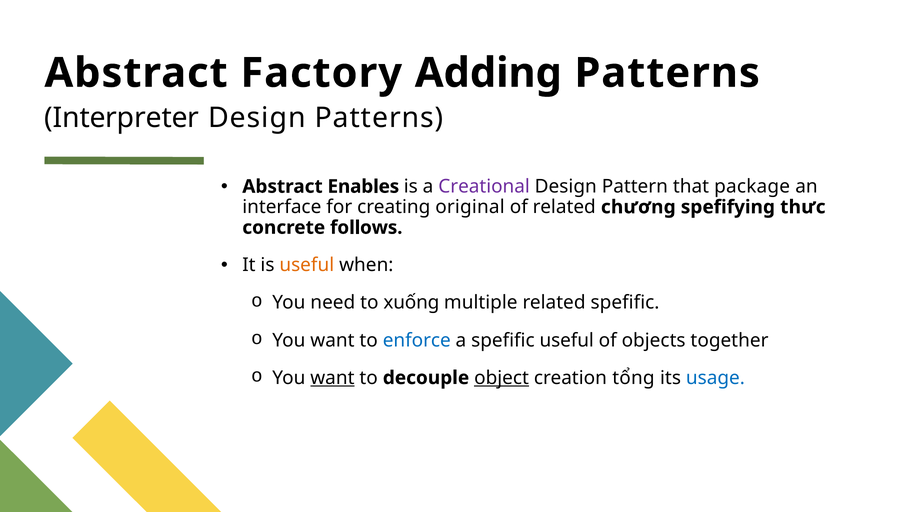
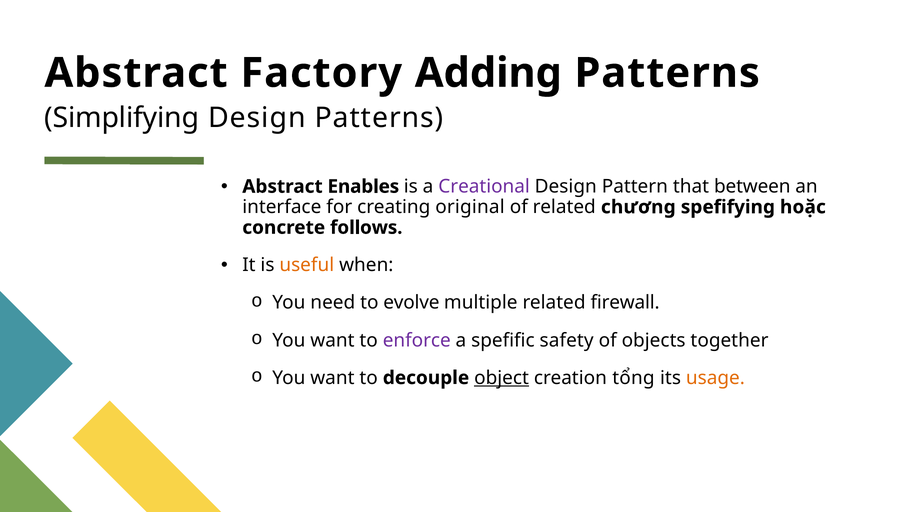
Interpreter: Interpreter -> Simplifying
package: package -> between
thưc: thưc -> hoặc
xuống: xuống -> evolve
related spefific: spefific -> firewall
enforce colour: blue -> purple
spefific useful: useful -> safety
want at (332, 378) underline: present -> none
usage colour: blue -> orange
